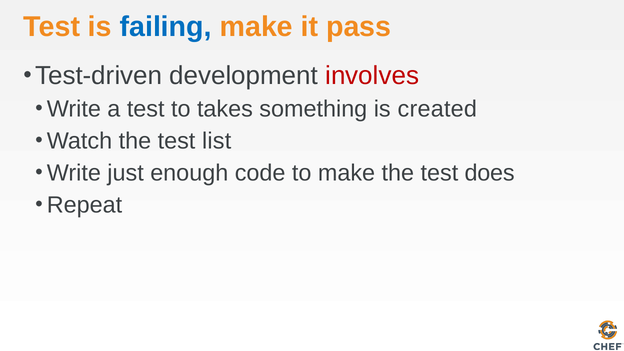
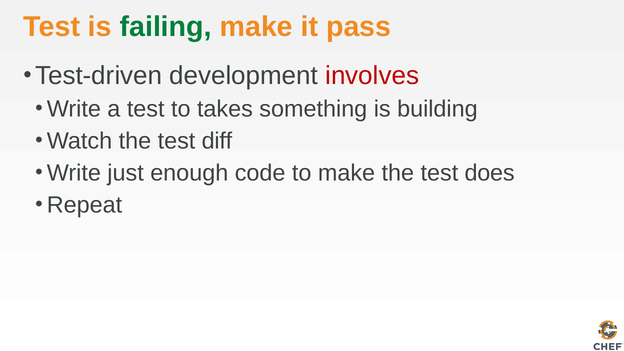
failing colour: blue -> green
created: created -> building
list: list -> diff
